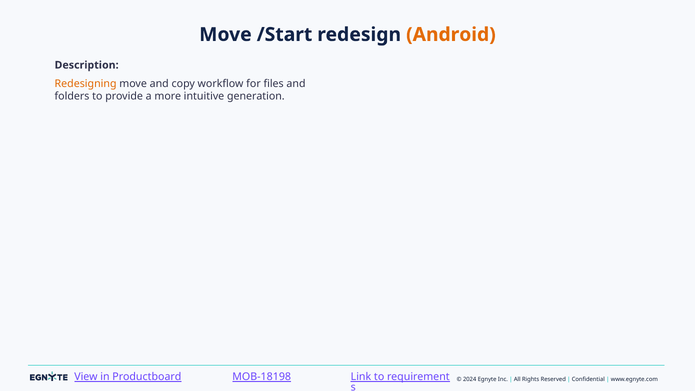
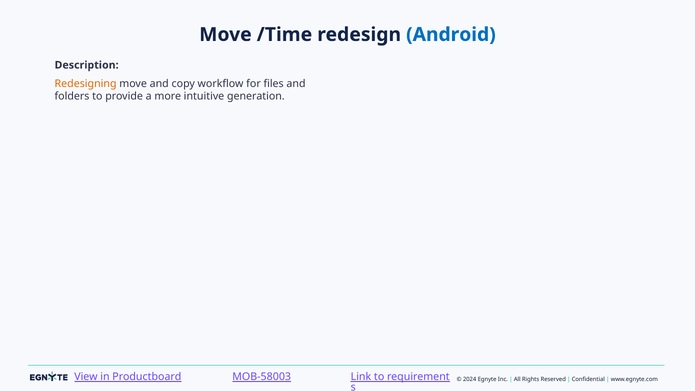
/Start: /Start -> /Time
Android colour: orange -> blue
MOB-18198: MOB-18198 -> MOB-58003
